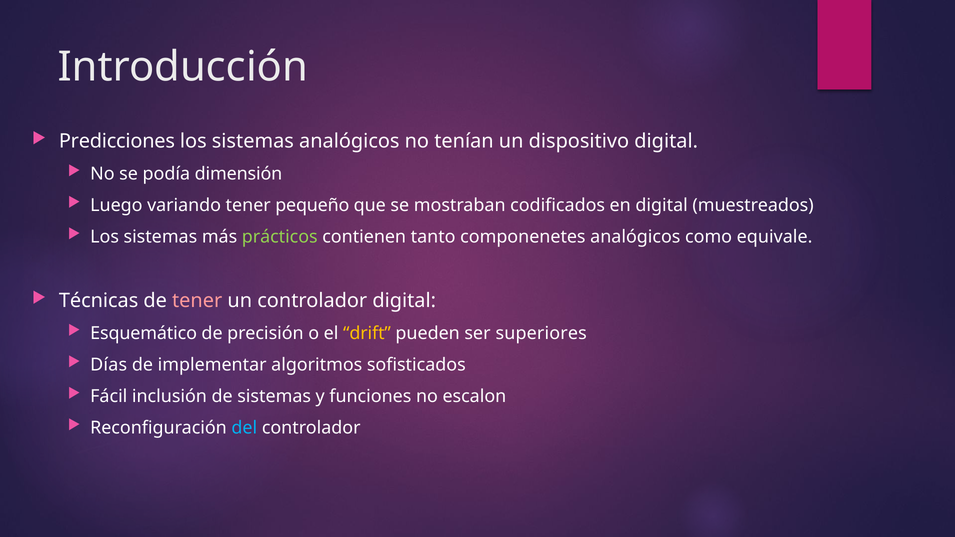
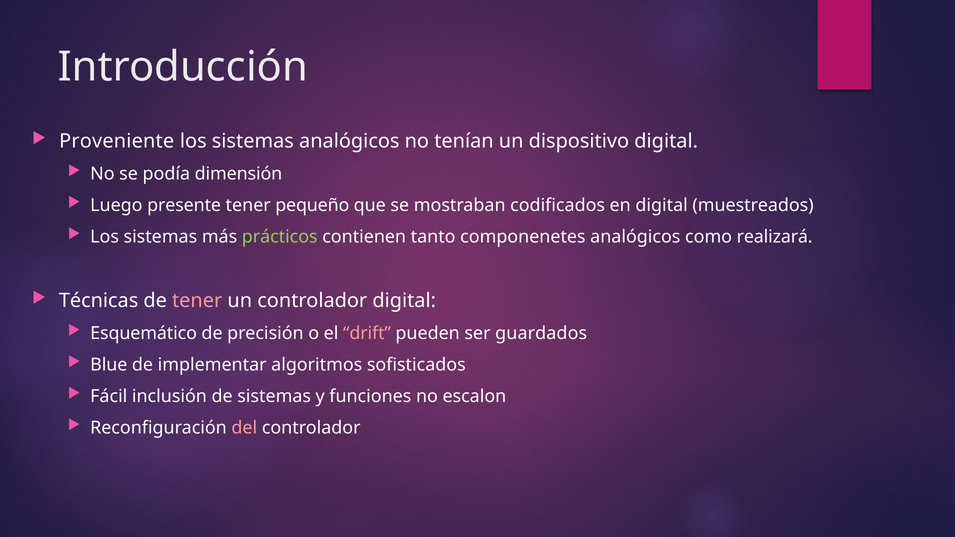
Predicciones: Predicciones -> Proveniente
variando: variando -> presente
equivale: equivale -> realizará
drift colour: yellow -> pink
superiores: superiores -> guardados
Días: Días -> Blue
del colour: light blue -> pink
